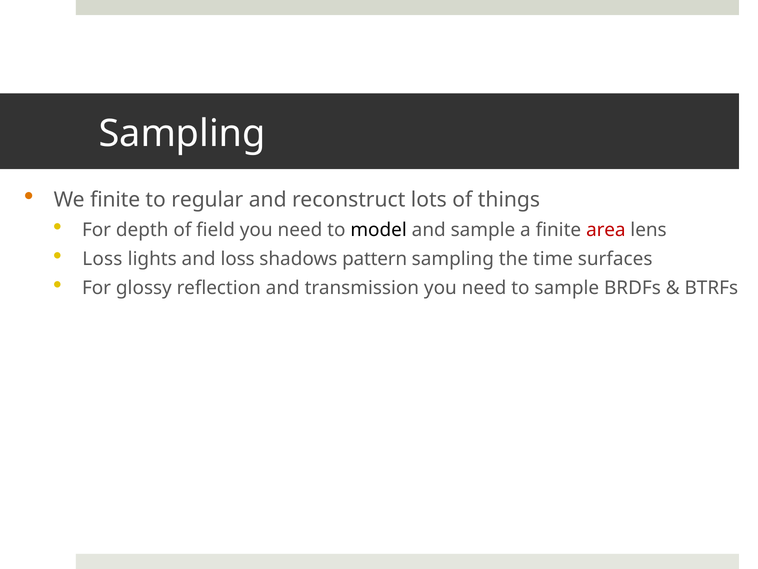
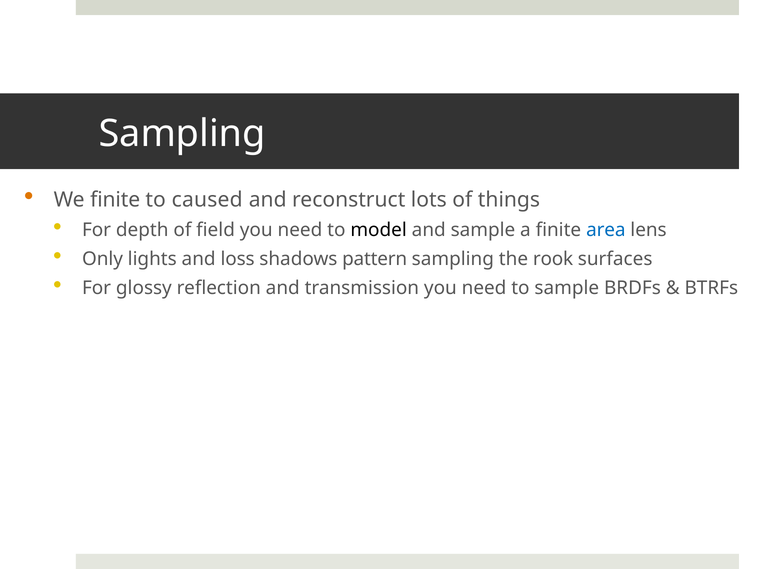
regular: regular -> caused
area colour: red -> blue
Loss at (102, 259): Loss -> Only
time: time -> rook
